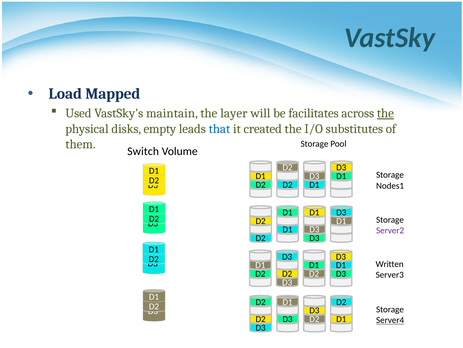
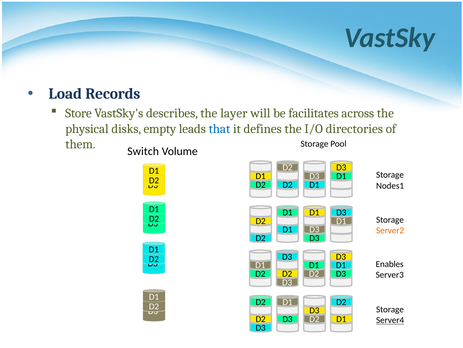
Mapped: Mapped -> Records
Used: Used -> Store
maintain: maintain -> describes
the at (385, 113) underline: present -> none
created: created -> defines
substitutes: substitutes -> directories
Server2 colour: purple -> orange
Written: Written -> Enables
